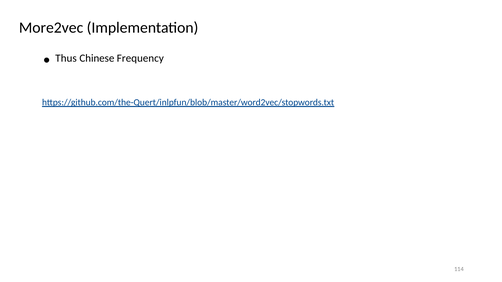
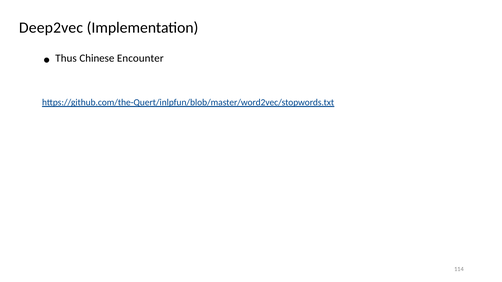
More2vec: More2vec -> Deep2vec
Frequency: Frequency -> Encounter
